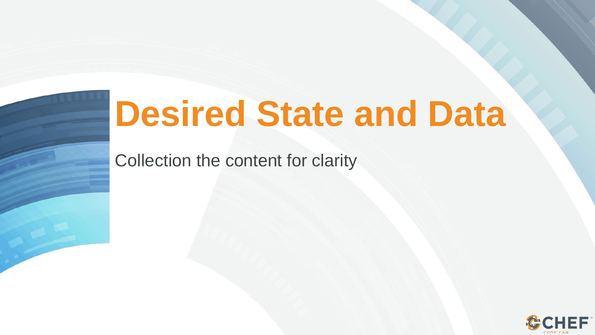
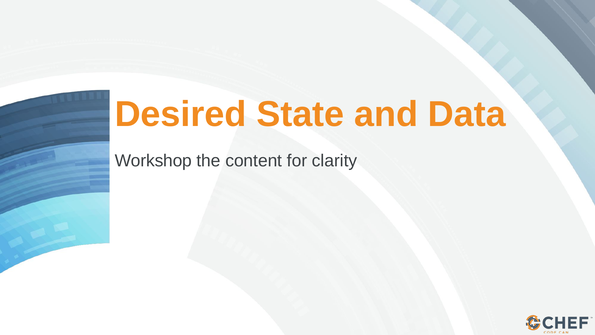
Collection: Collection -> Workshop
